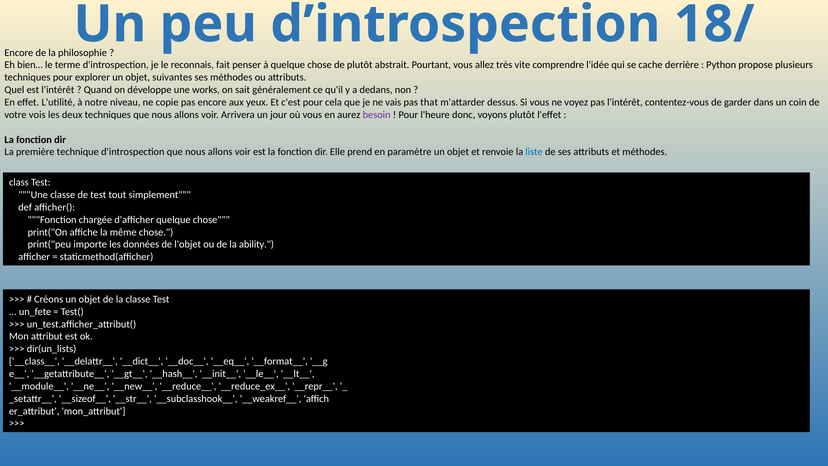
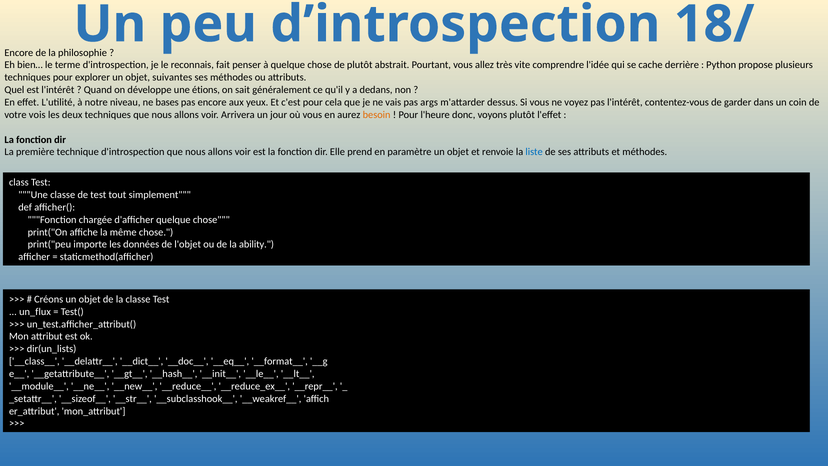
works: works -> étions
copie: copie -> bases
that: that -> args
besoin colour: purple -> orange
un_fete: un_fete -> un_flux
